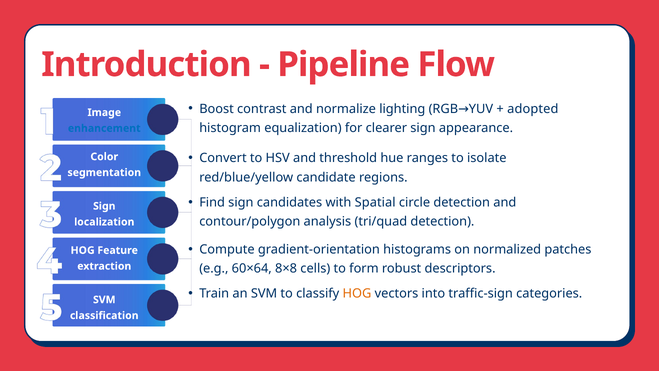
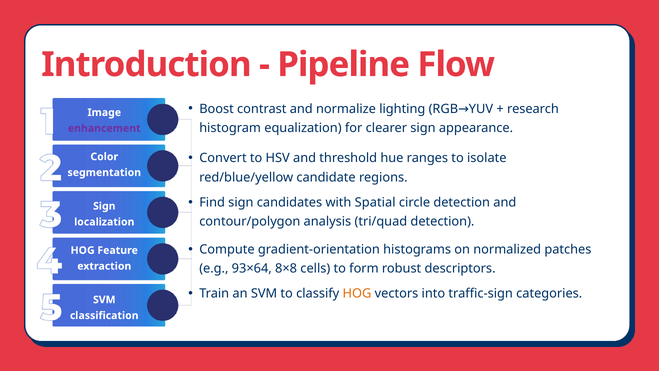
adopted: adopted -> research
enhancement colour: blue -> purple
60×64: 60×64 -> 93×64
